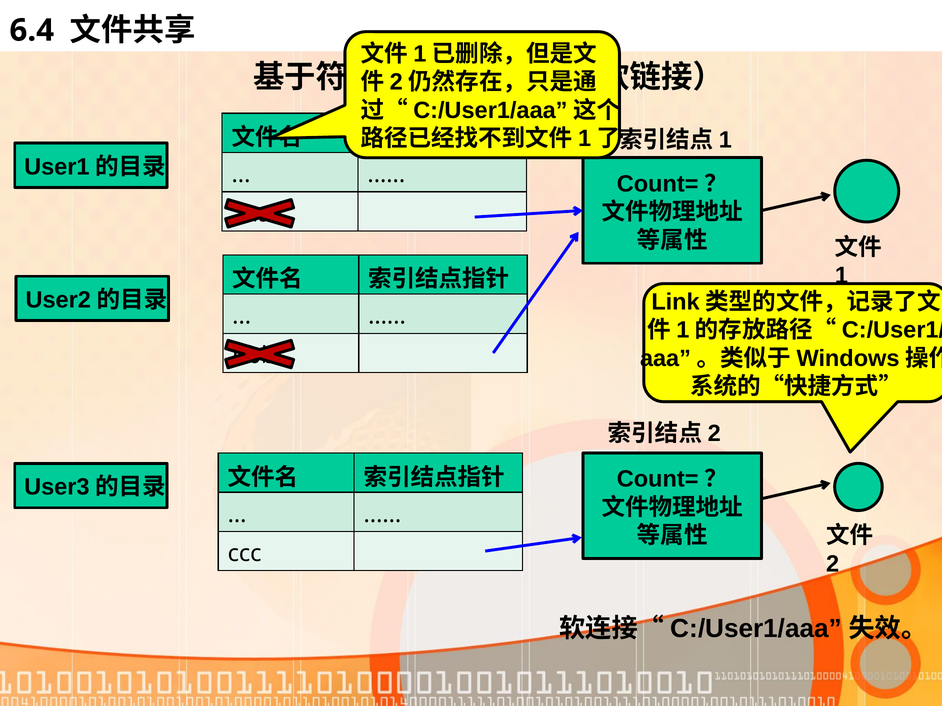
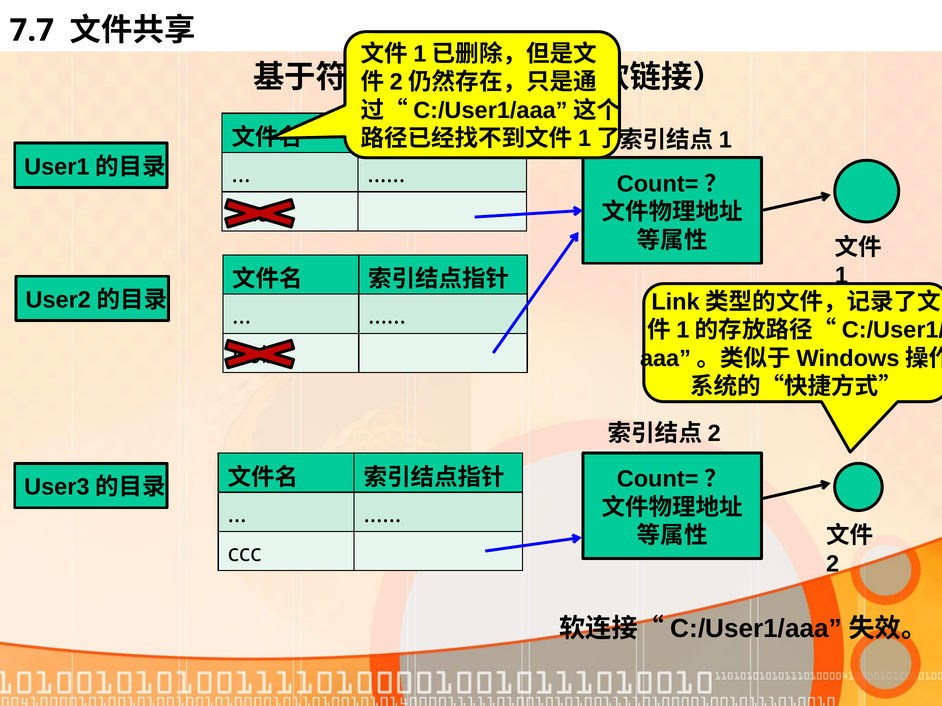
6.4: 6.4 -> 7.7
